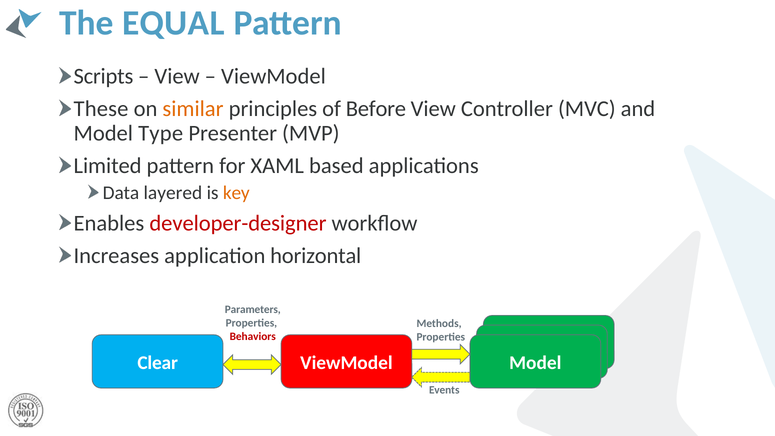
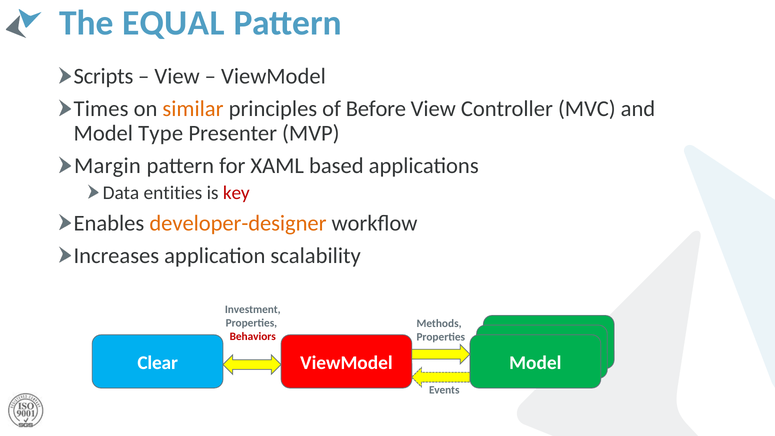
These: These -> Times
Limited: Limited -> Margin
layered: layered -> entities
key colour: orange -> red
developer-designer colour: red -> orange
horizontal: horizontal -> scalability
Parameters: Parameters -> Investment
